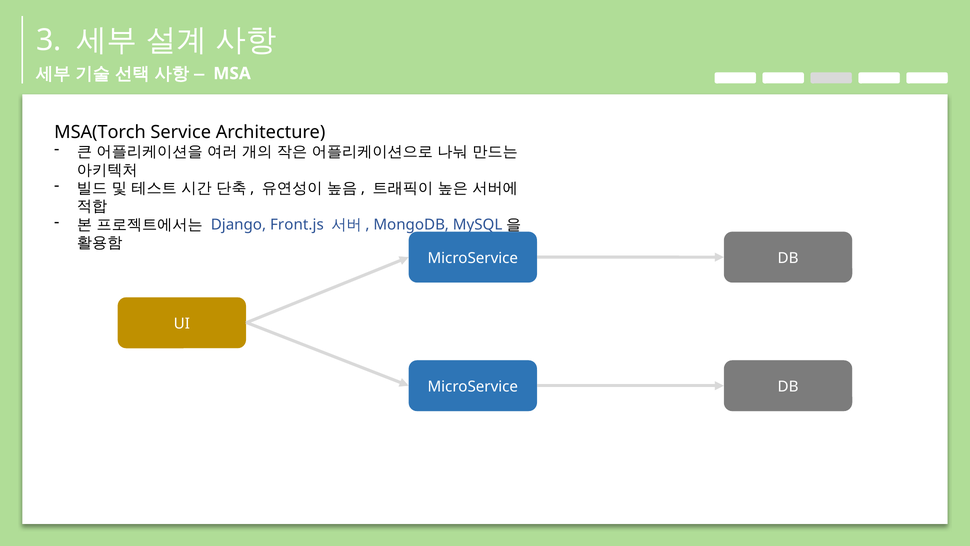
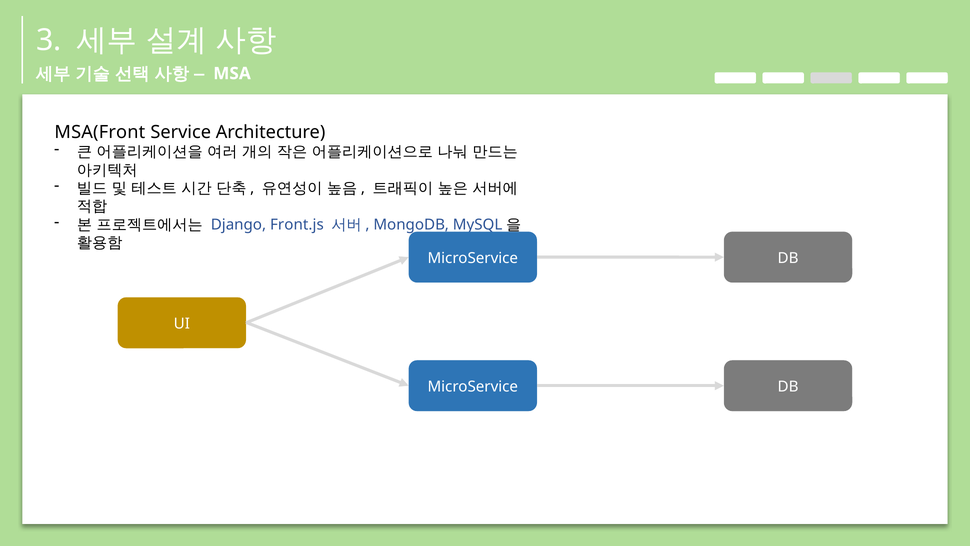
MSA(Torch: MSA(Torch -> MSA(Front
